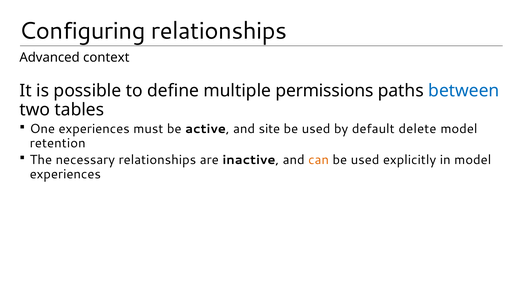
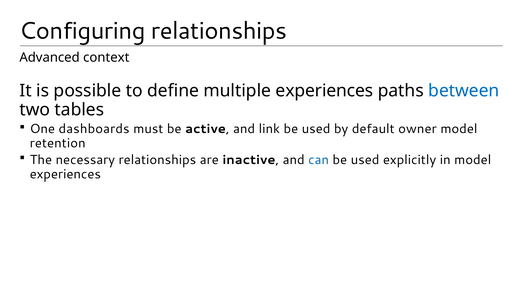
multiple permissions: permissions -> experiences
One experiences: experiences -> dashboards
site: site -> link
delete: delete -> owner
can colour: orange -> blue
